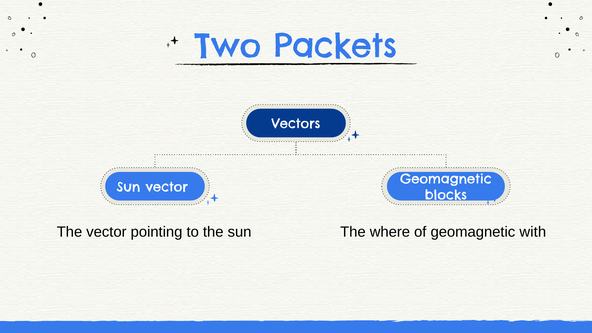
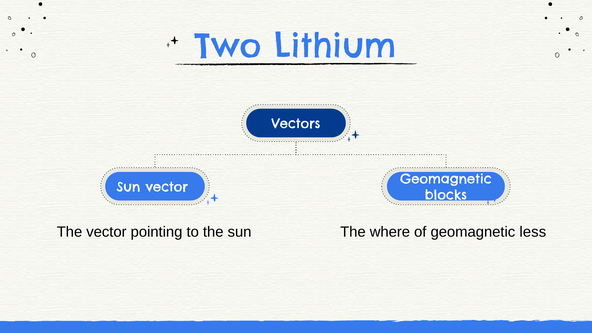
Packets: Packets -> Lithium
with: with -> less
